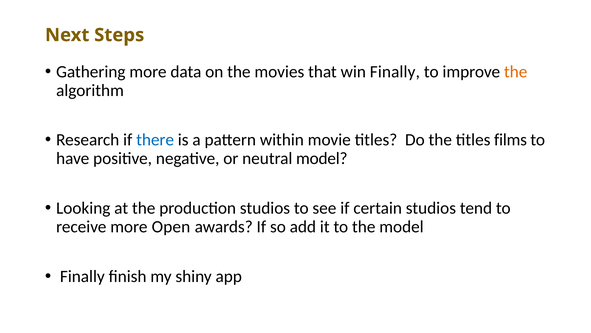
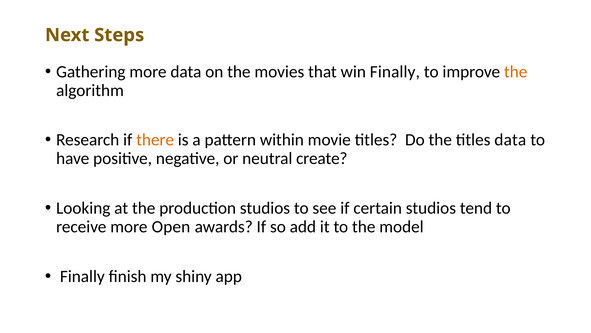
there colour: blue -> orange
titles films: films -> data
neutral model: model -> create
